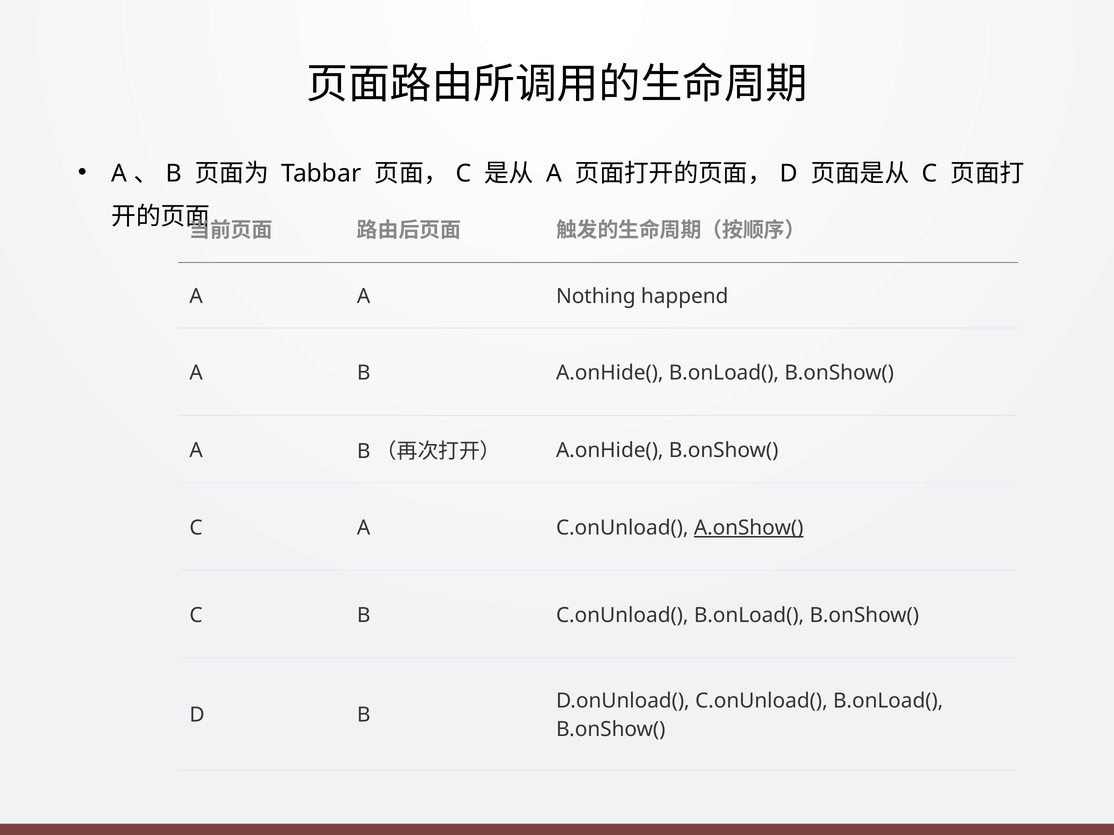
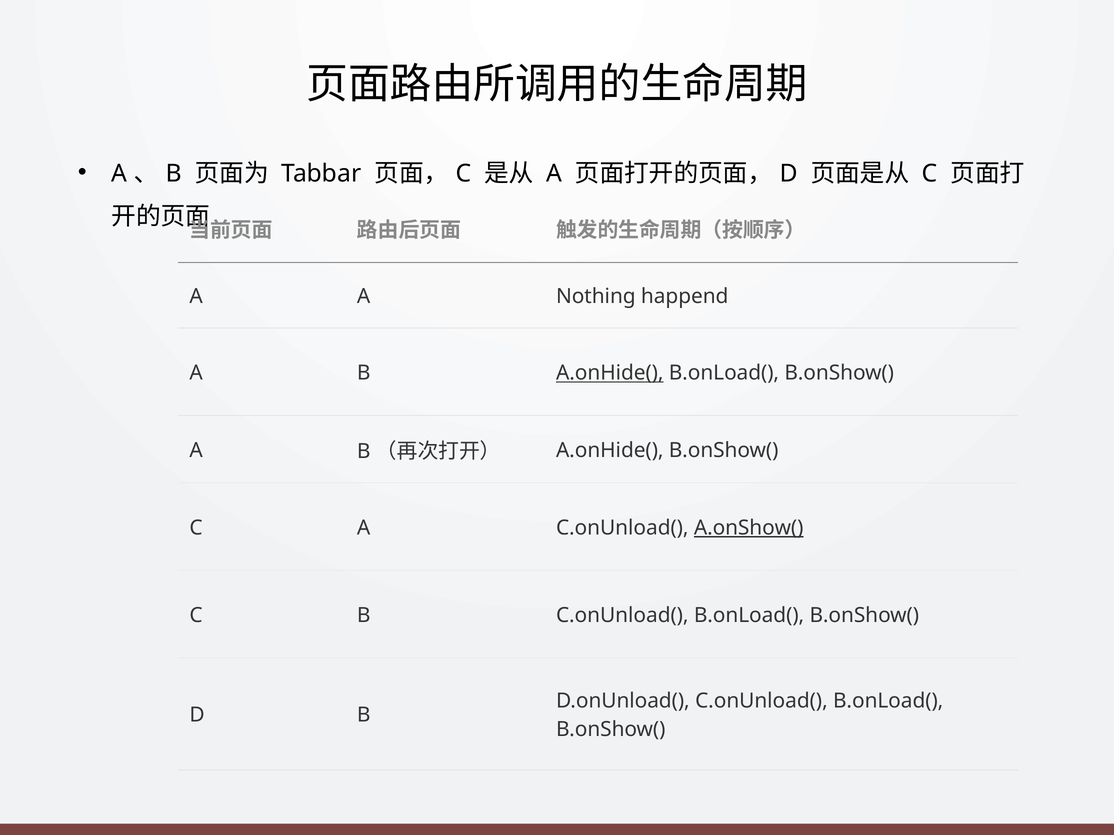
A.onHide( at (610, 373) underline: none -> present
